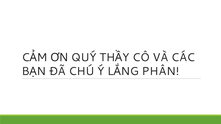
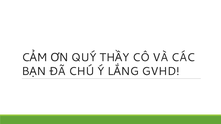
PHÂN: PHÂN -> GVHD
